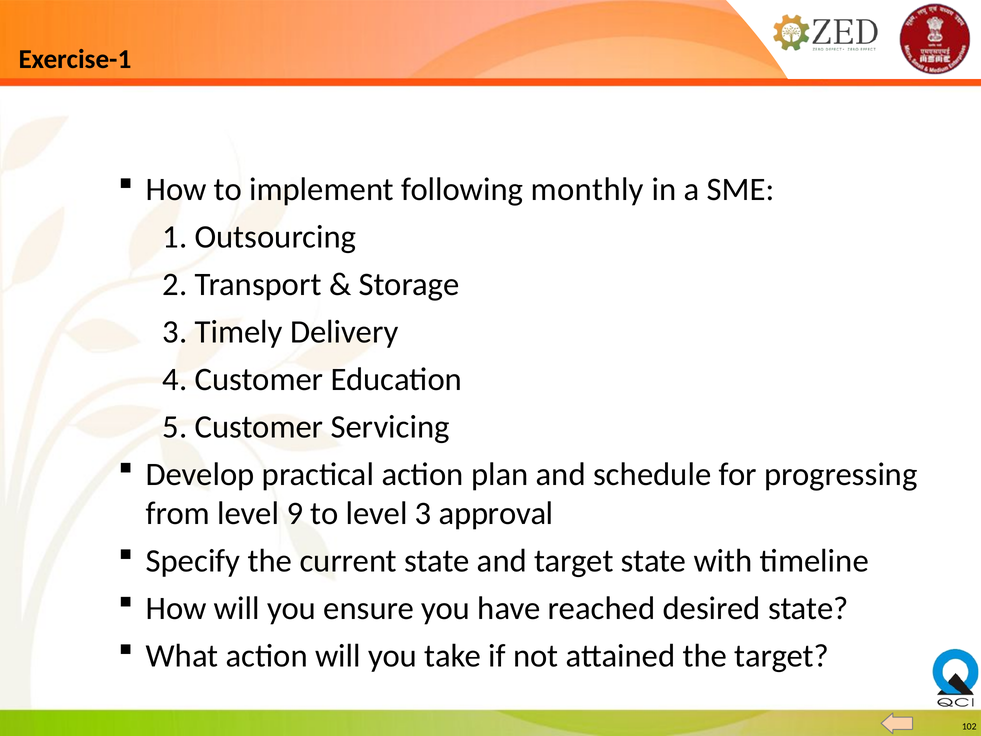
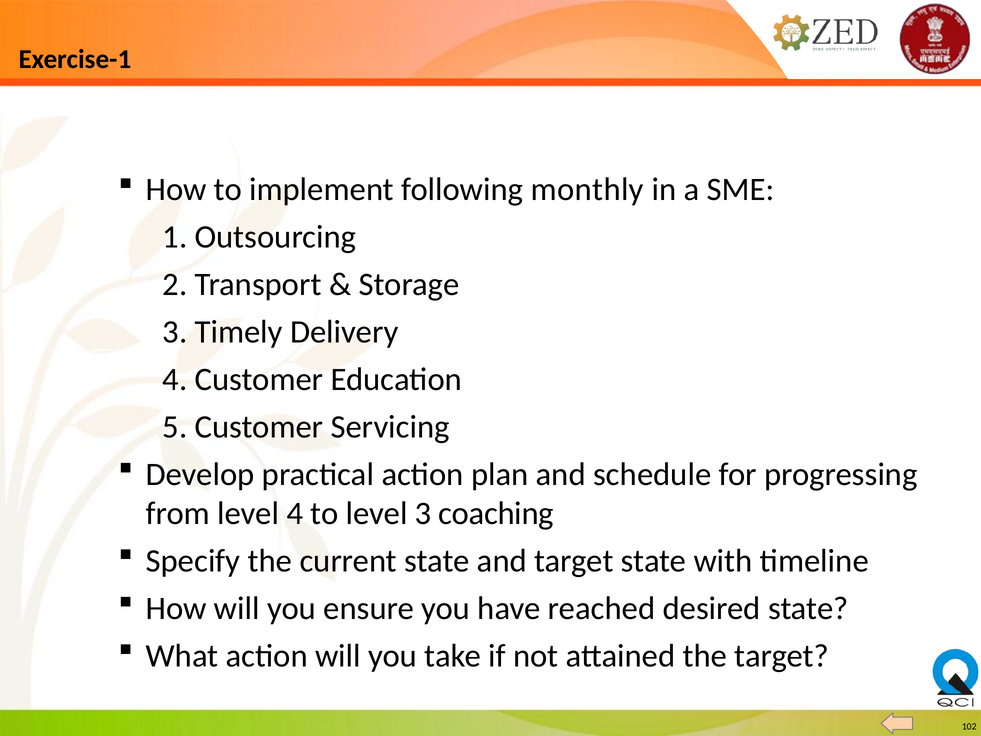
level 9: 9 -> 4
approval: approval -> coaching
